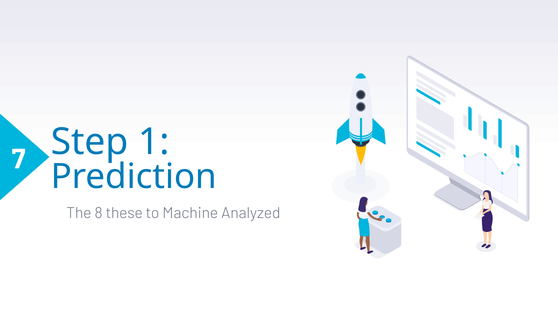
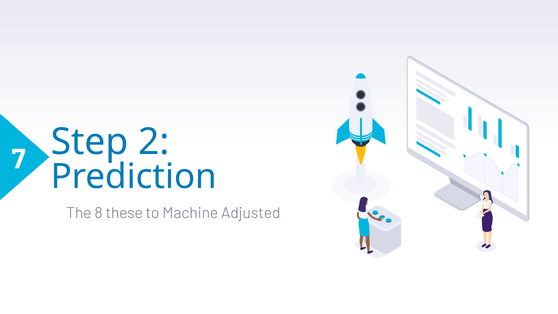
1: 1 -> 2
Analyzed: Analyzed -> Adjusted
